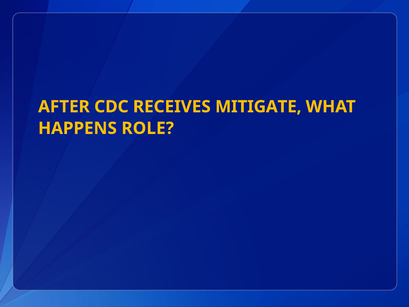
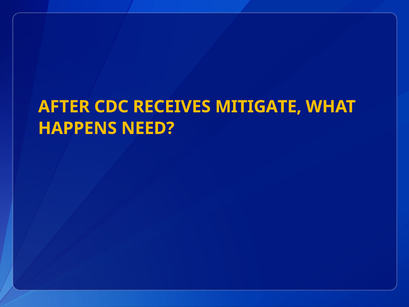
ROLE: ROLE -> NEED
